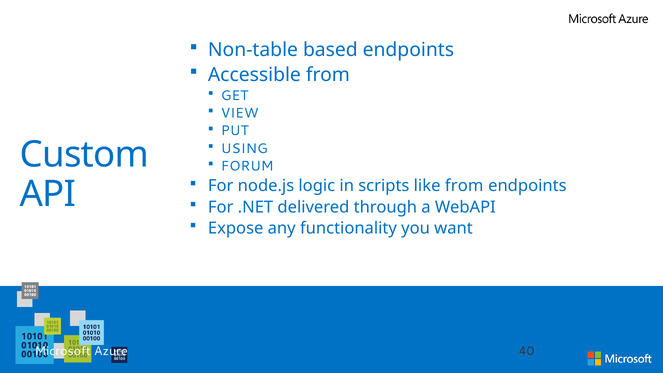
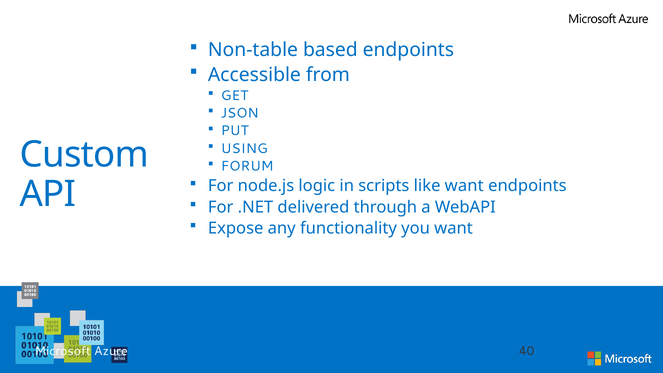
VIEW: VIEW -> JSON
like from: from -> want
